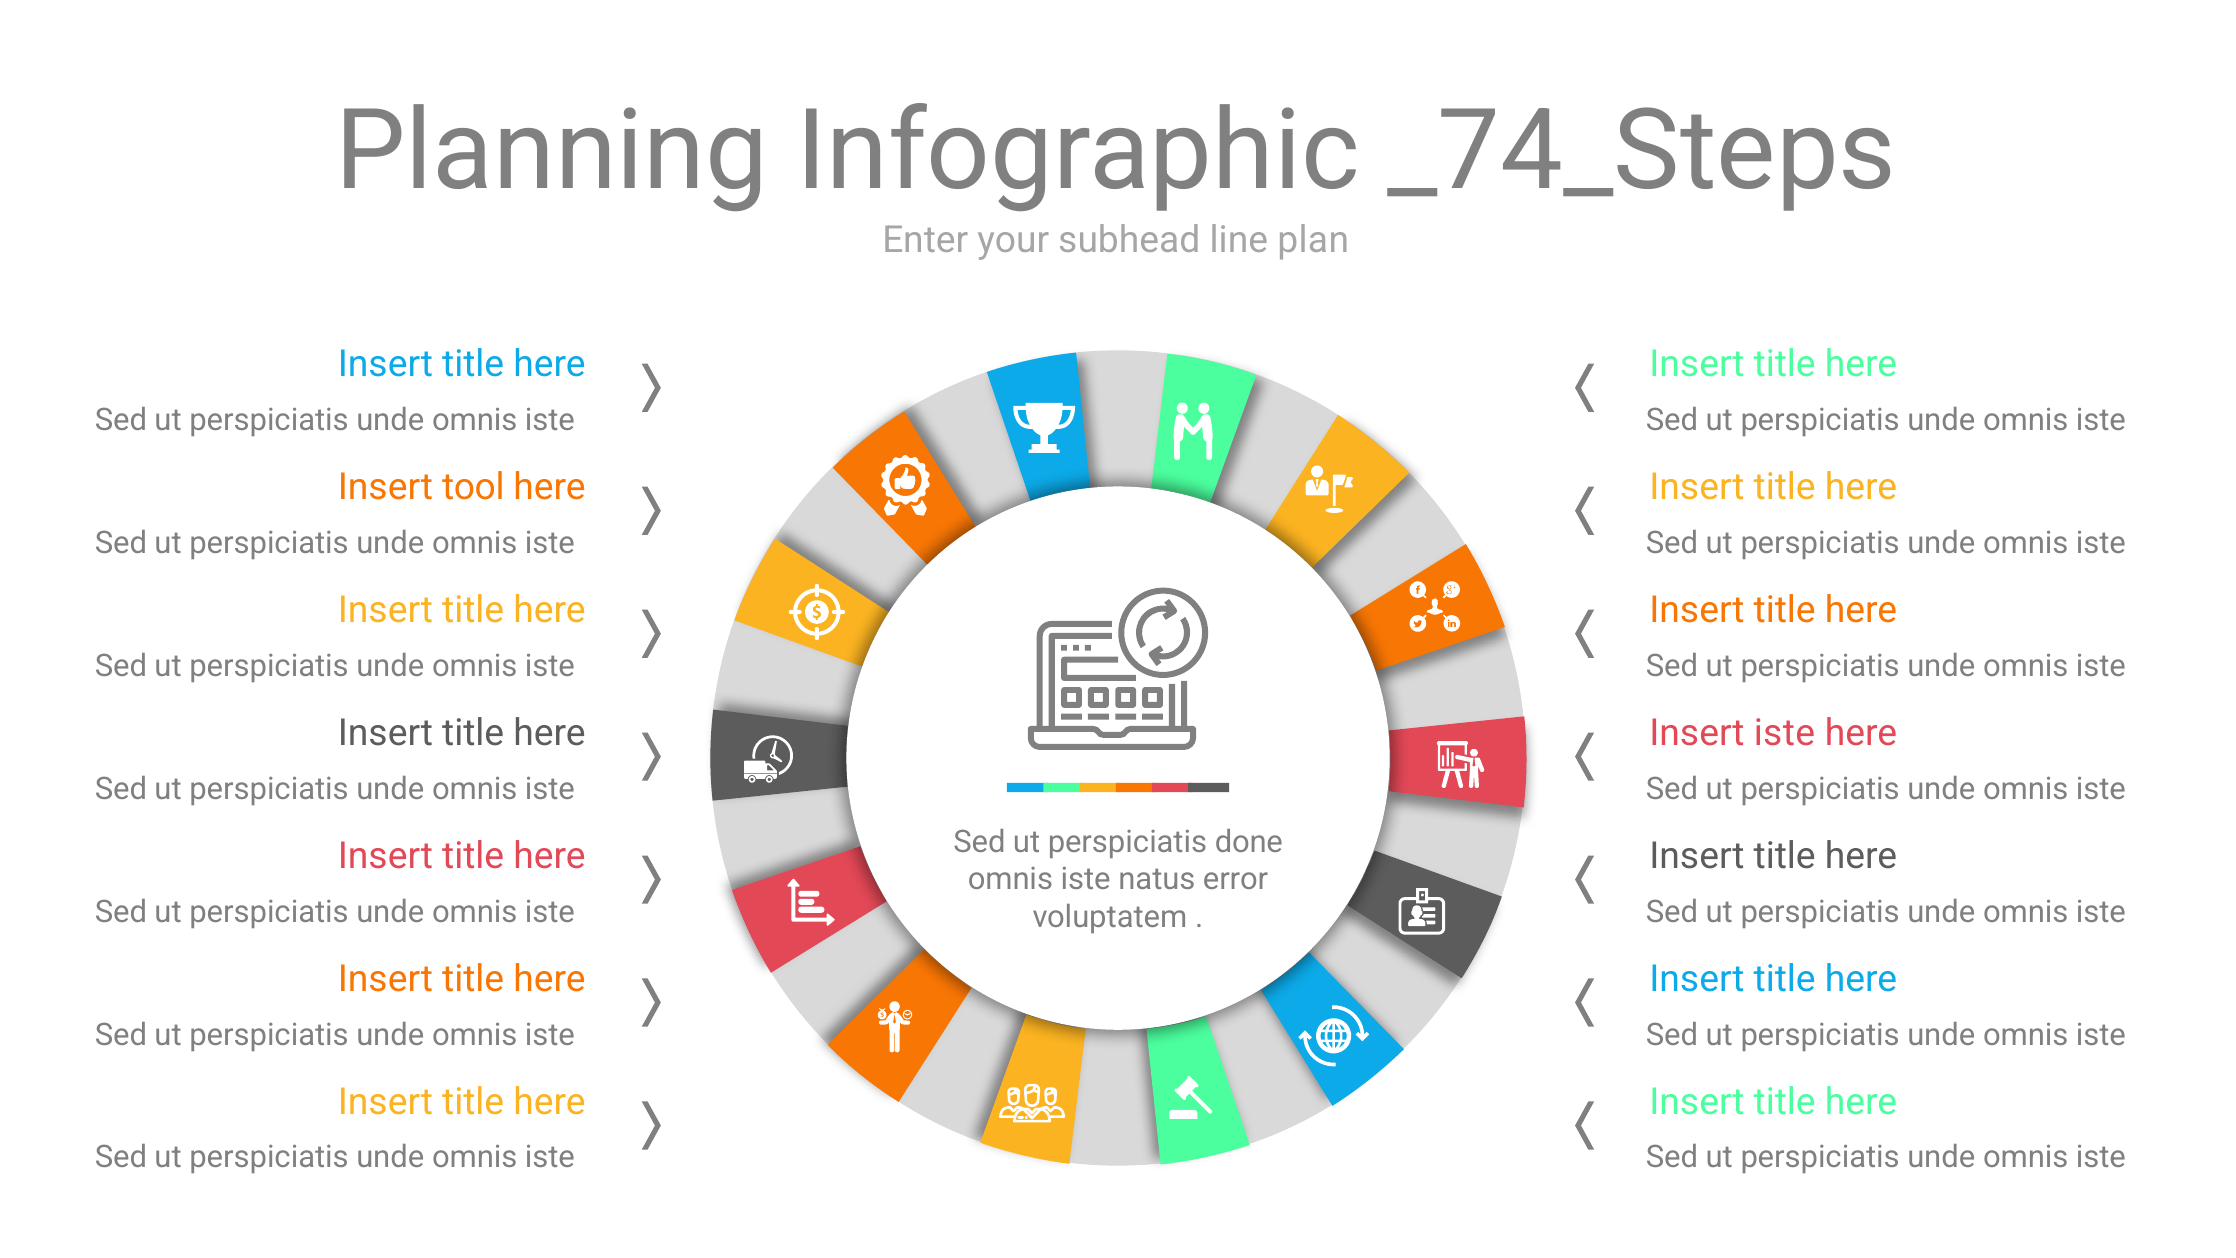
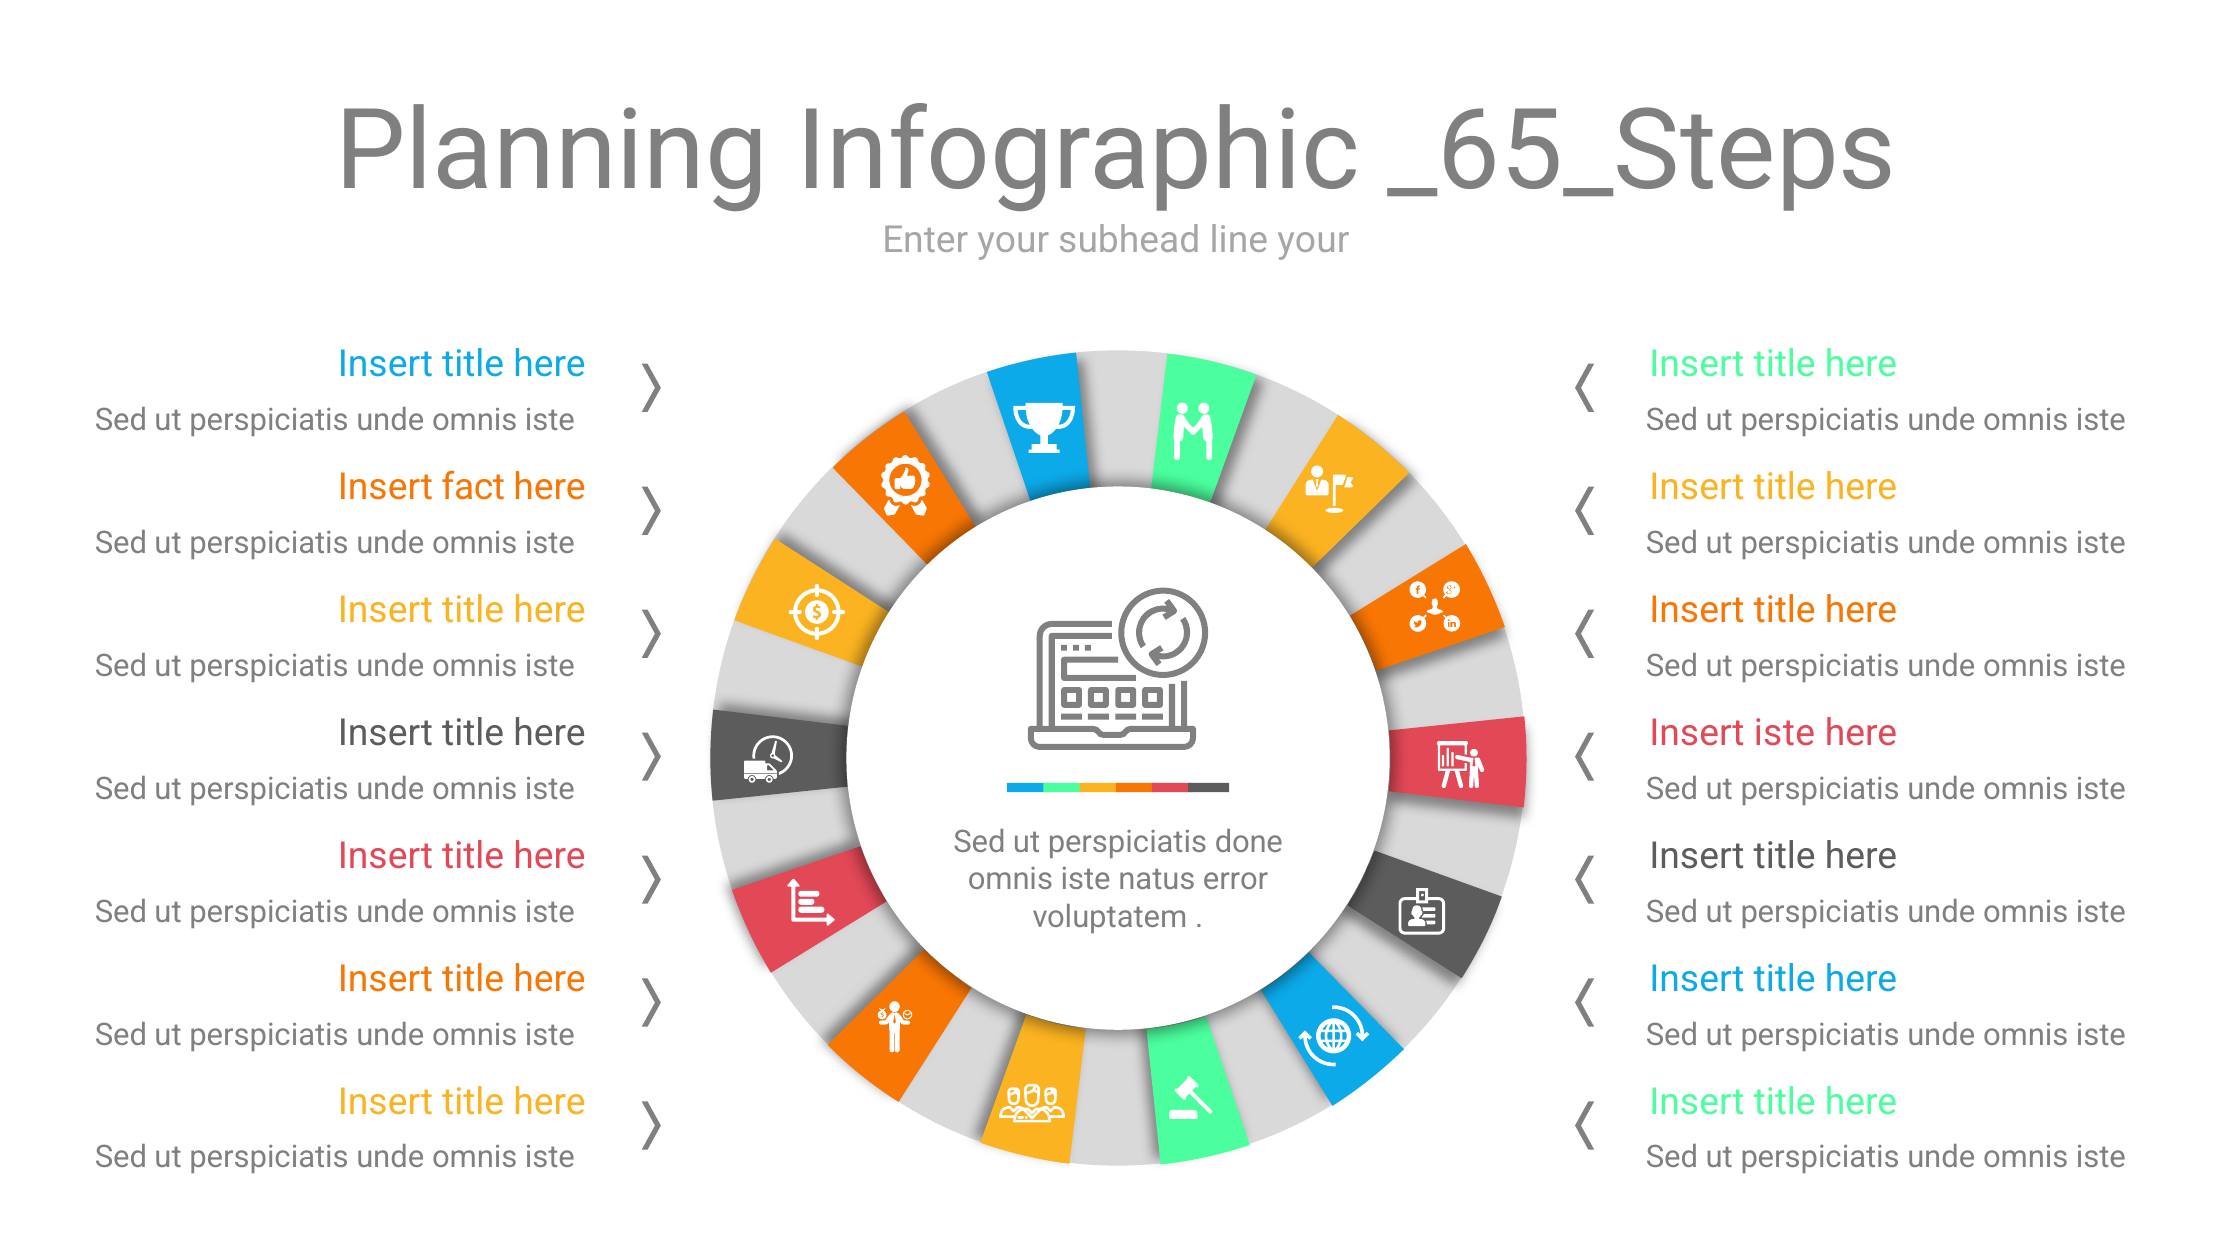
_74_Steps: _74_Steps -> _65_Steps
line plan: plan -> your
tool: tool -> fact
